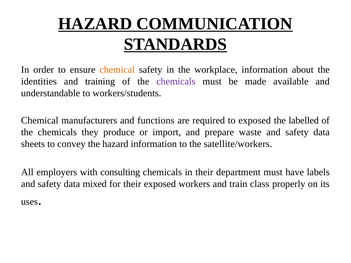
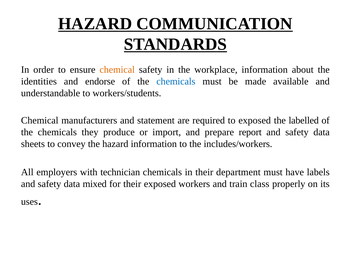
training: training -> endorse
chemicals at (176, 81) colour: purple -> blue
functions: functions -> statement
waste: waste -> report
satellite/workers: satellite/workers -> includes/workers
consulting: consulting -> technician
